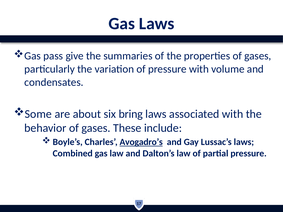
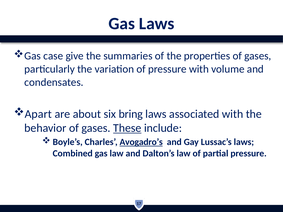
pass: pass -> case
Some: Some -> Apart
These underline: none -> present
